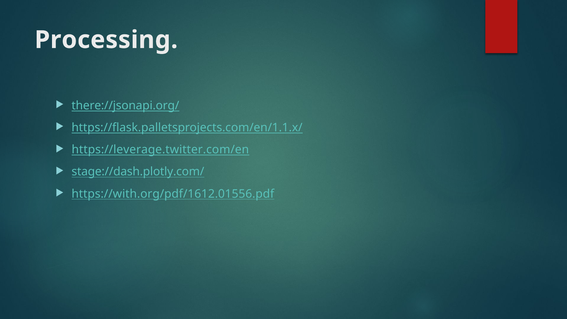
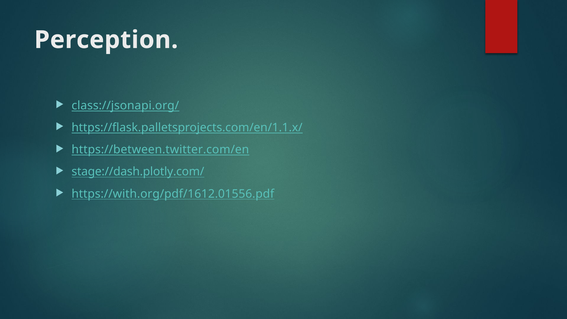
Processing: Processing -> Perception
there://jsonapi.org/: there://jsonapi.org/ -> class://jsonapi.org/
https://leverage.twitter.com/en: https://leverage.twitter.com/en -> https://between.twitter.com/en
